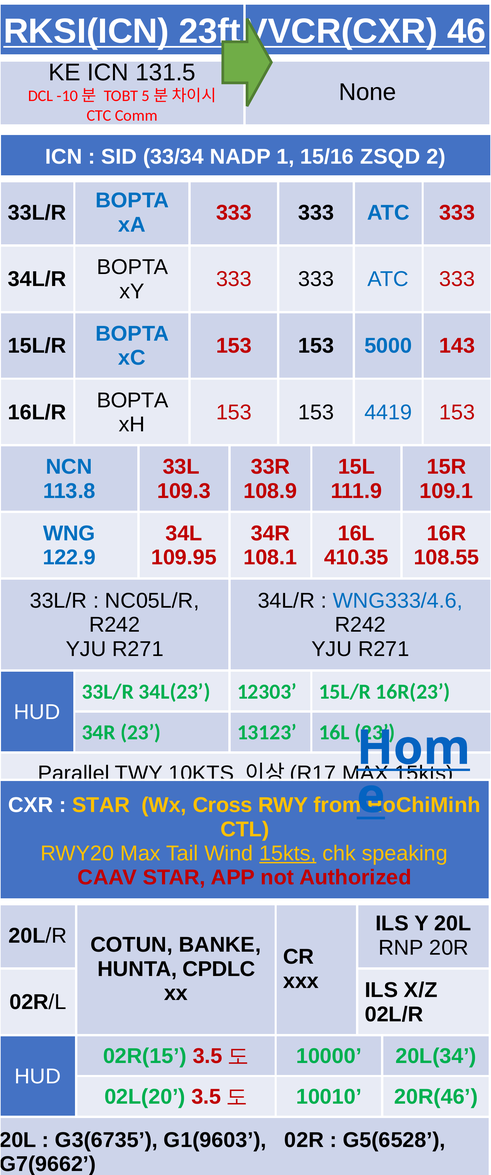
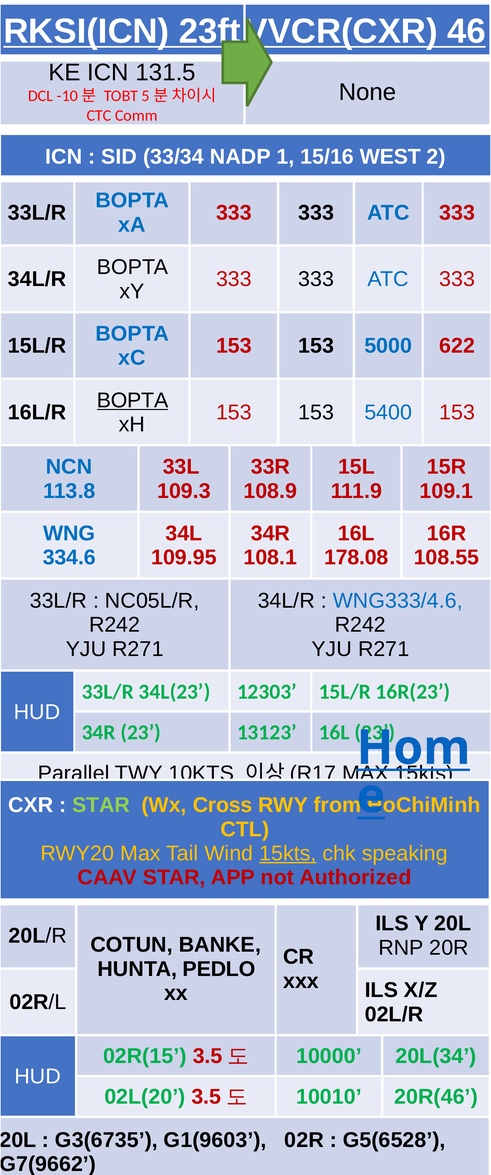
ZSQD: ZSQD -> WEST
143: 143 -> 622
BOPTA at (133, 400) underline: none -> present
4419: 4419 -> 5400
122.9: 122.9 -> 334.6
410.35: 410.35 -> 178.08
STAR at (101, 805) colour: yellow -> light green
CPDLC: CPDLC -> PEDLO
